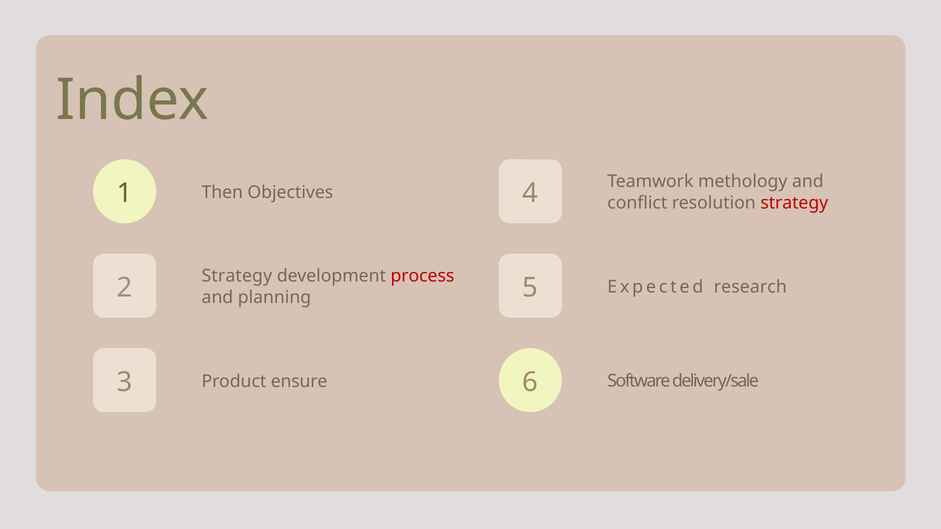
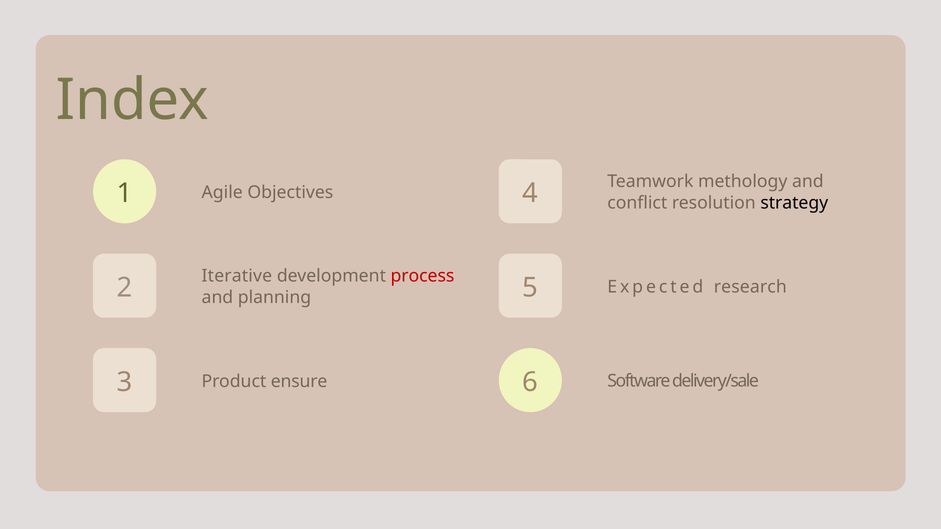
Then: Then -> Agile
strategy at (794, 203) colour: red -> black
Strategy at (237, 276): Strategy -> Iterative
